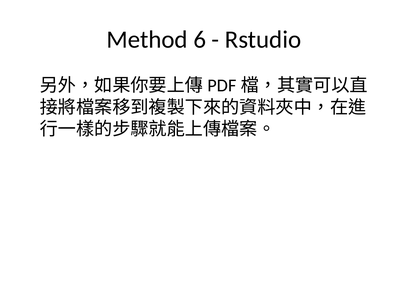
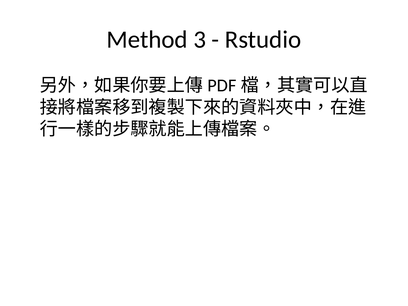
6: 6 -> 3
